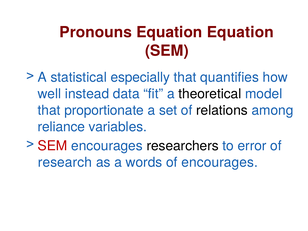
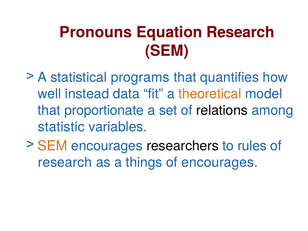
Equation Equation: Equation -> Research
especially: especially -> programs
theoretical colour: black -> orange
reliance: reliance -> statistic
SEM at (53, 146) colour: red -> orange
error: error -> rules
words: words -> things
